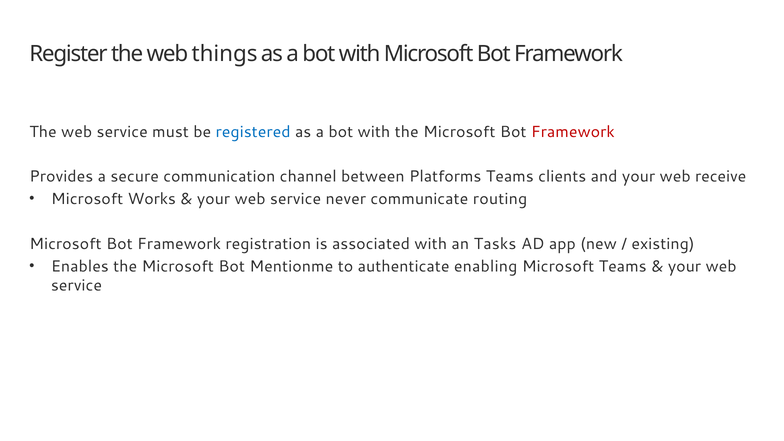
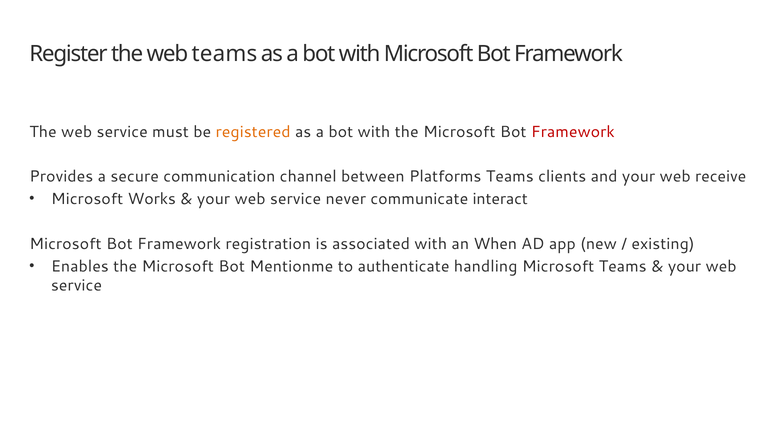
web things: things -> teams
registered colour: blue -> orange
routing: routing -> interact
Tasks: Tasks -> When
enabling: enabling -> handling
